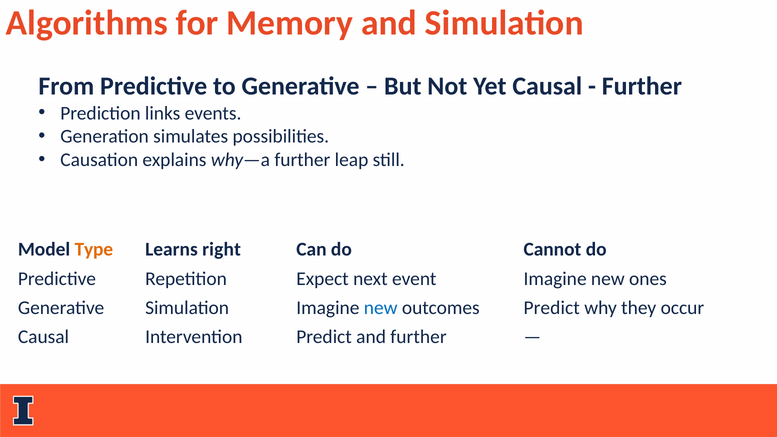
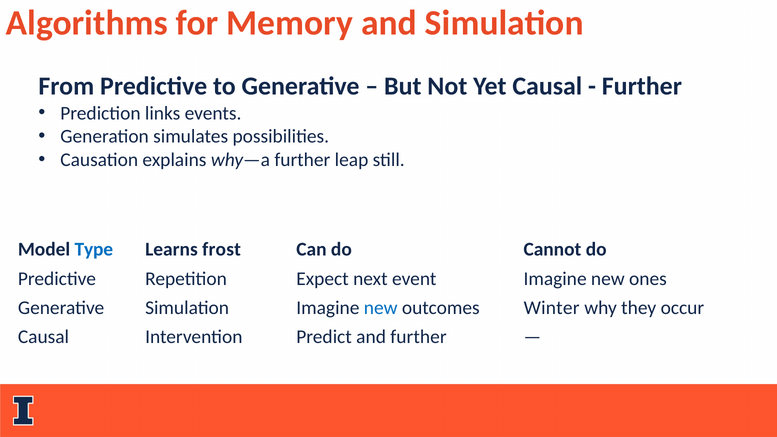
Type colour: orange -> blue
right: right -> frost
outcomes Predict: Predict -> Winter
